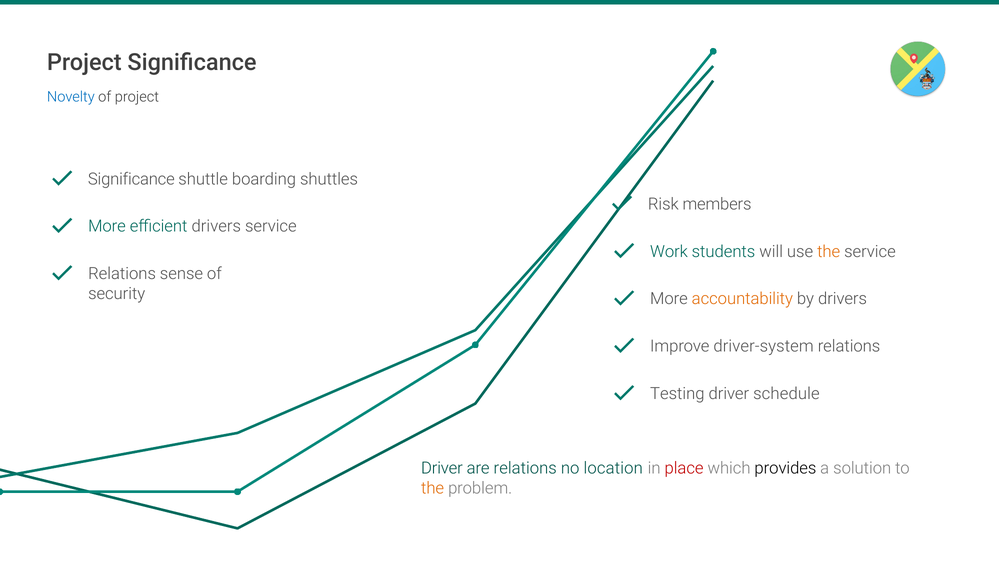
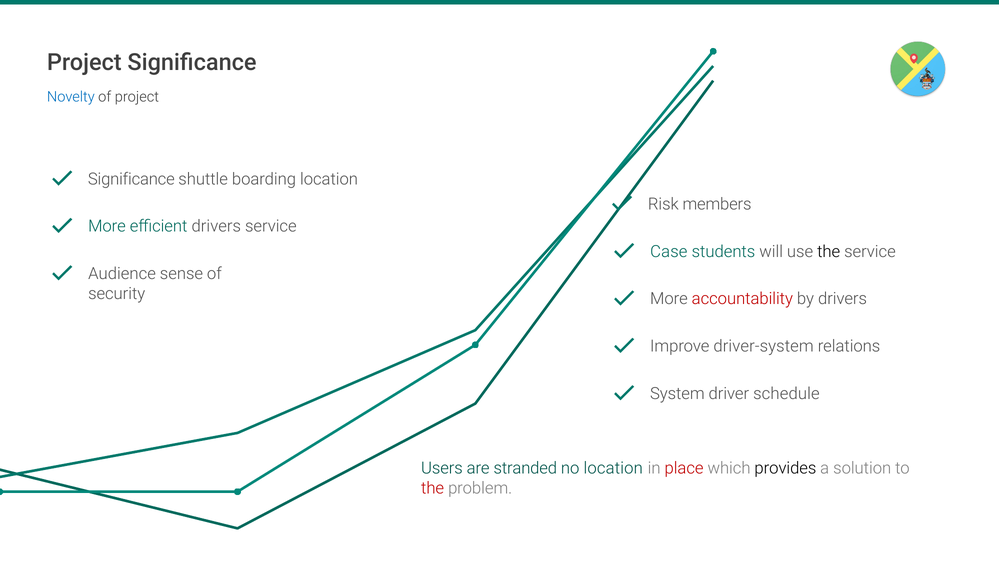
boarding shuttles: shuttles -> location
Work: Work -> Case
the at (829, 252) colour: orange -> black
Relations at (122, 274): Relations -> Audience
accountability colour: orange -> red
Testing: Testing -> System
Driver at (442, 468): Driver -> Users
are relations: relations -> stranded
the at (433, 488) colour: orange -> red
